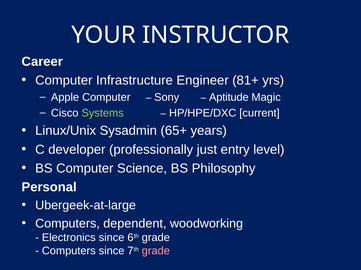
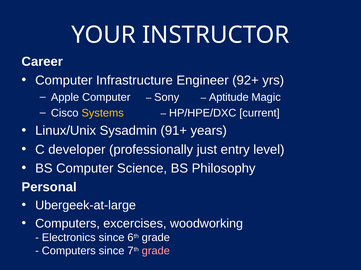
81+: 81+ -> 92+
Systems colour: light green -> yellow
65+: 65+ -> 91+
dependent: dependent -> excercises
